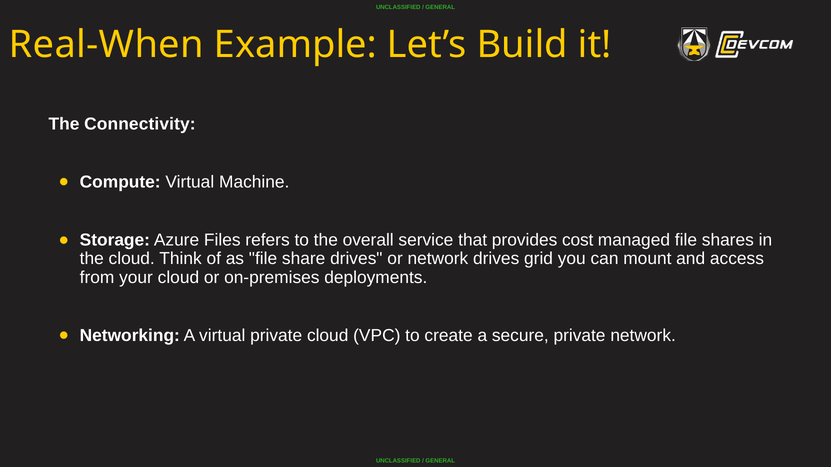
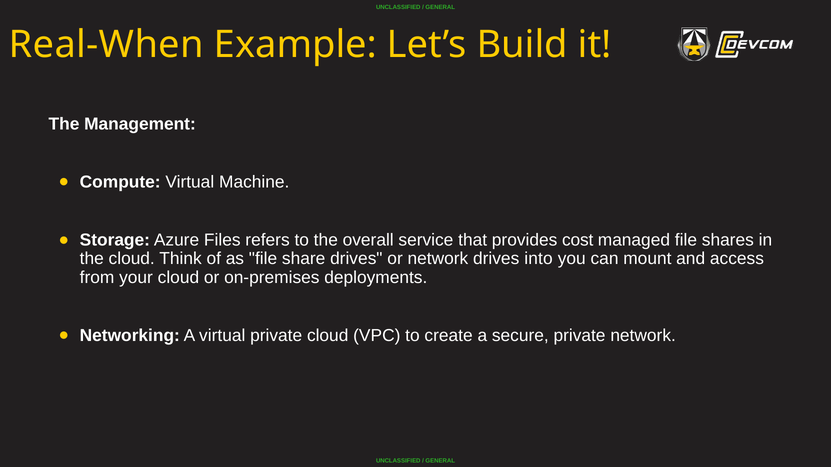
Connectivity: Connectivity -> Management
grid: grid -> into
